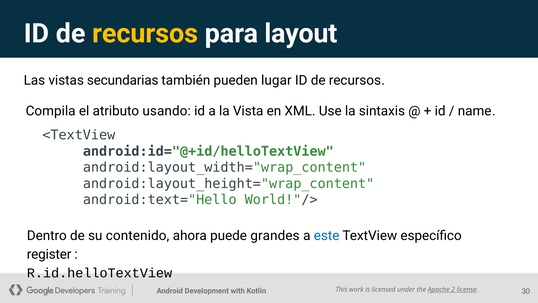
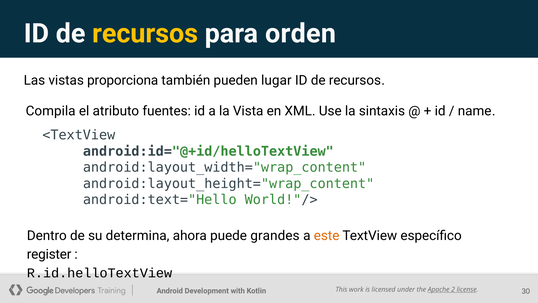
layout: layout -> orden
secundarias: secundarias -> proporciona
usando: usando -> fuentes
contenido: contenido -> determina
este colour: blue -> orange
